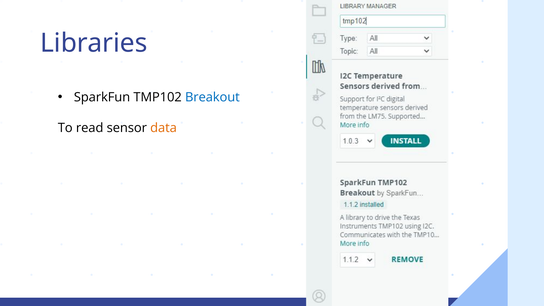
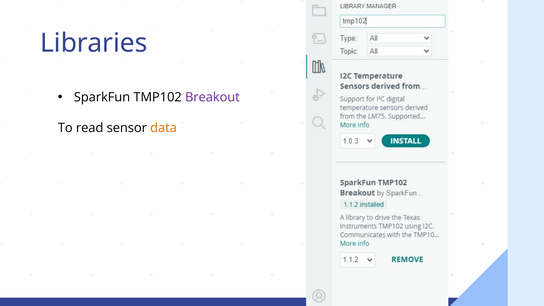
Breakout colour: blue -> purple
